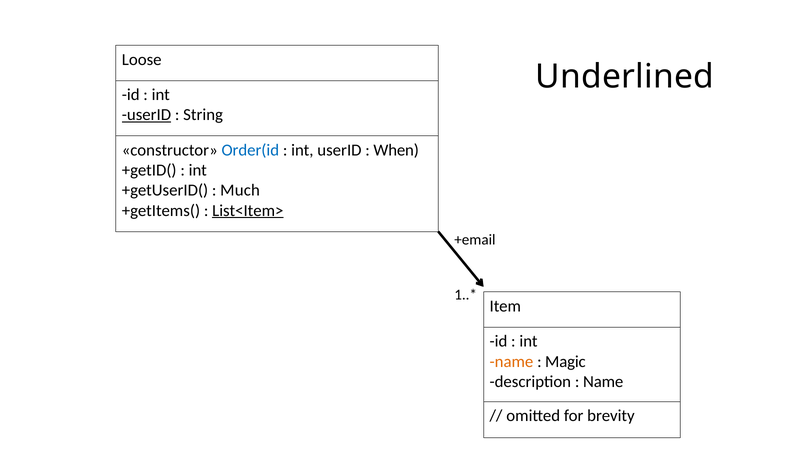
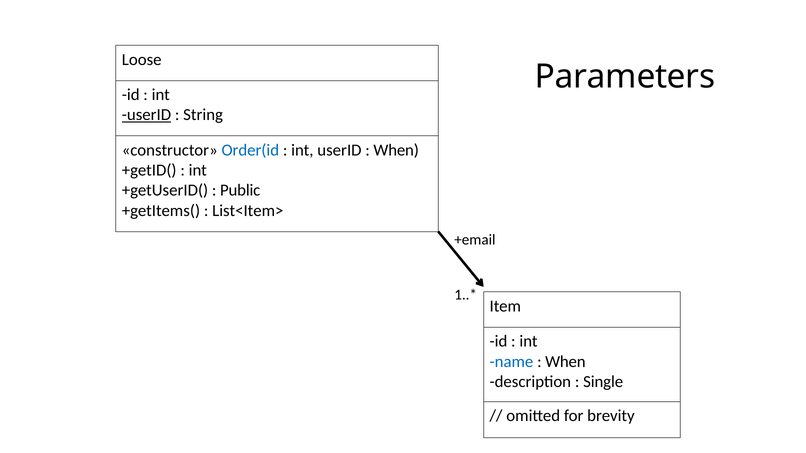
Underlined: Underlined -> Parameters
Much: Much -> Public
List<Item> underline: present -> none
name at (511, 362) colour: orange -> blue
Magic at (565, 362): Magic -> When
Name at (603, 382): Name -> Single
